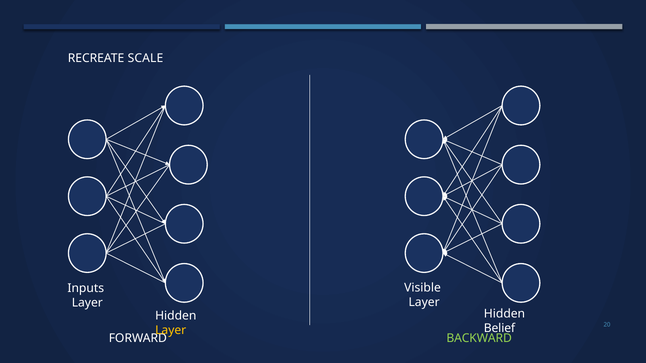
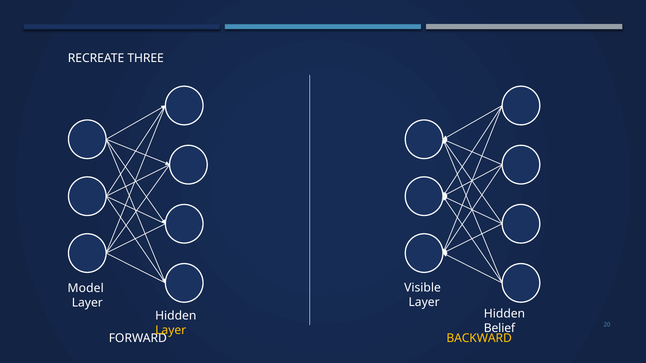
SCALE: SCALE -> THREE
Inputs: Inputs -> Model
BACKWARD colour: light green -> yellow
